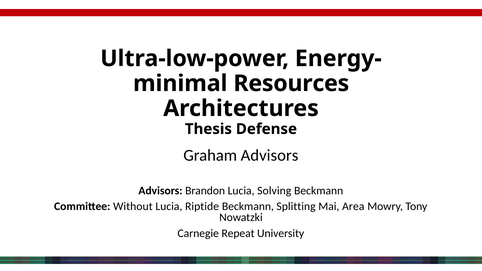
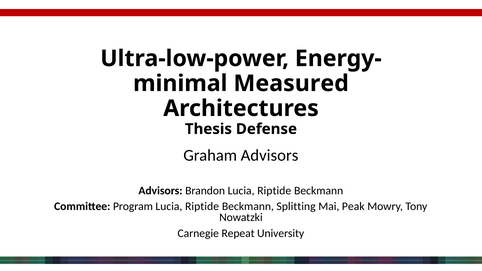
Resources: Resources -> Measured
Brandon Lucia Solving: Solving -> Riptide
Without: Without -> Program
Area: Area -> Peak
